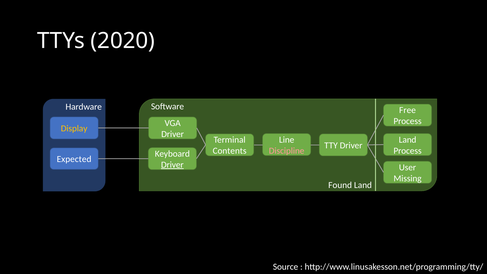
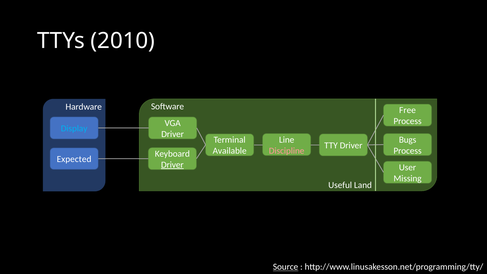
2020: 2020 -> 2010
Display colour: yellow -> light blue
Land at (408, 140): Land -> Bugs
Contents: Contents -> Available
Found: Found -> Useful
Source underline: none -> present
